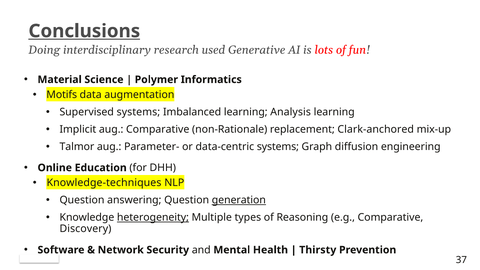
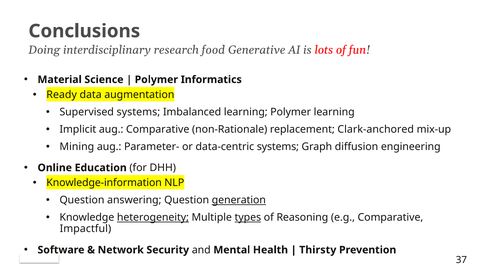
Conclusions underline: present -> none
used: used -> food
Motifs: Motifs -> Ready
learning Analysis: Analysis -> Polymer
Talmor: Talmor -> Mining
Knowledge-techniques: Knowledge-techniques -> Knowledge-information
types underline: none -> present
Discovery: Discovery -> Impactful
